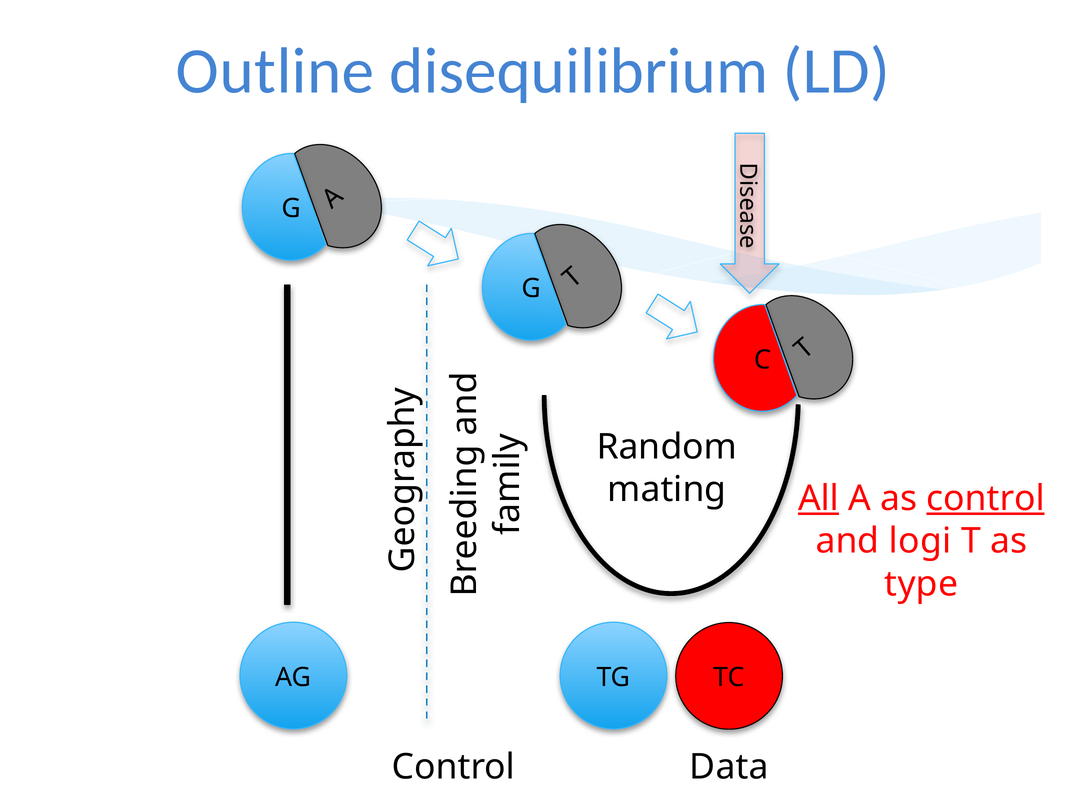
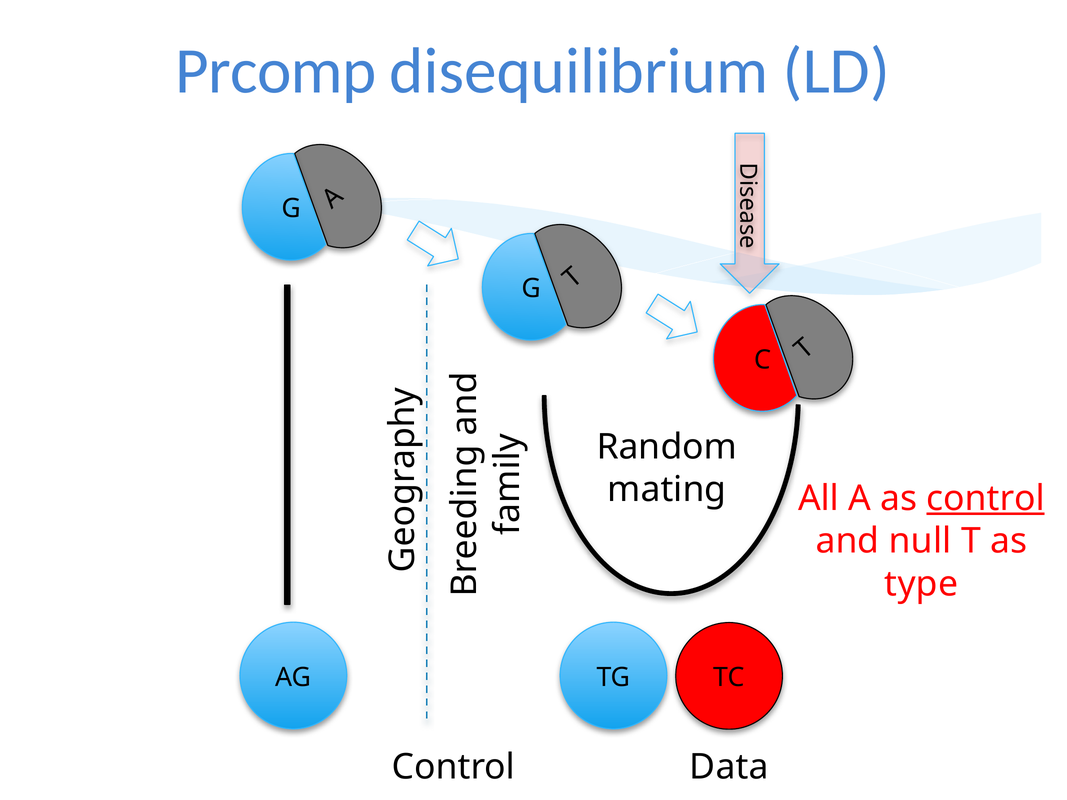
Outline: Outline -> Prcomp
All underline: present -> none
logi: logi -> null
